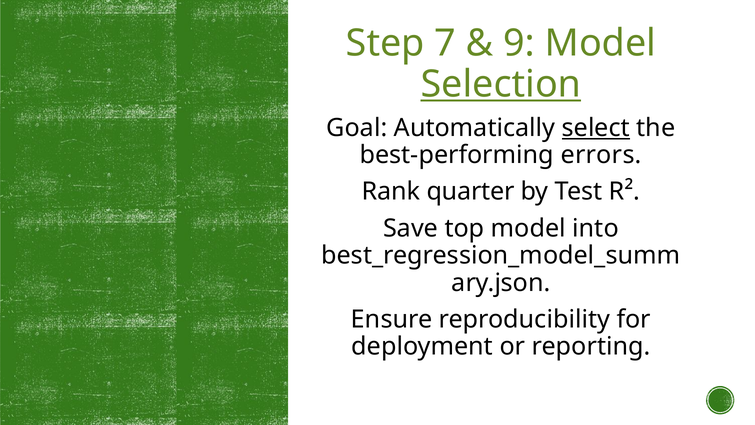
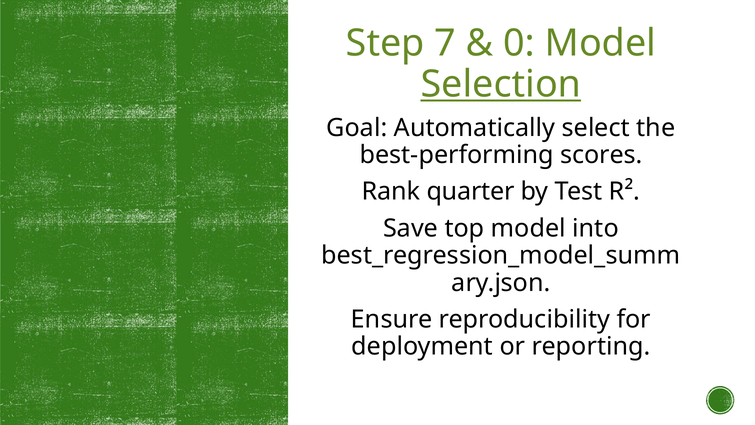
9: 9 -> 0
select underline: present -> none
errors: errors -> scores
